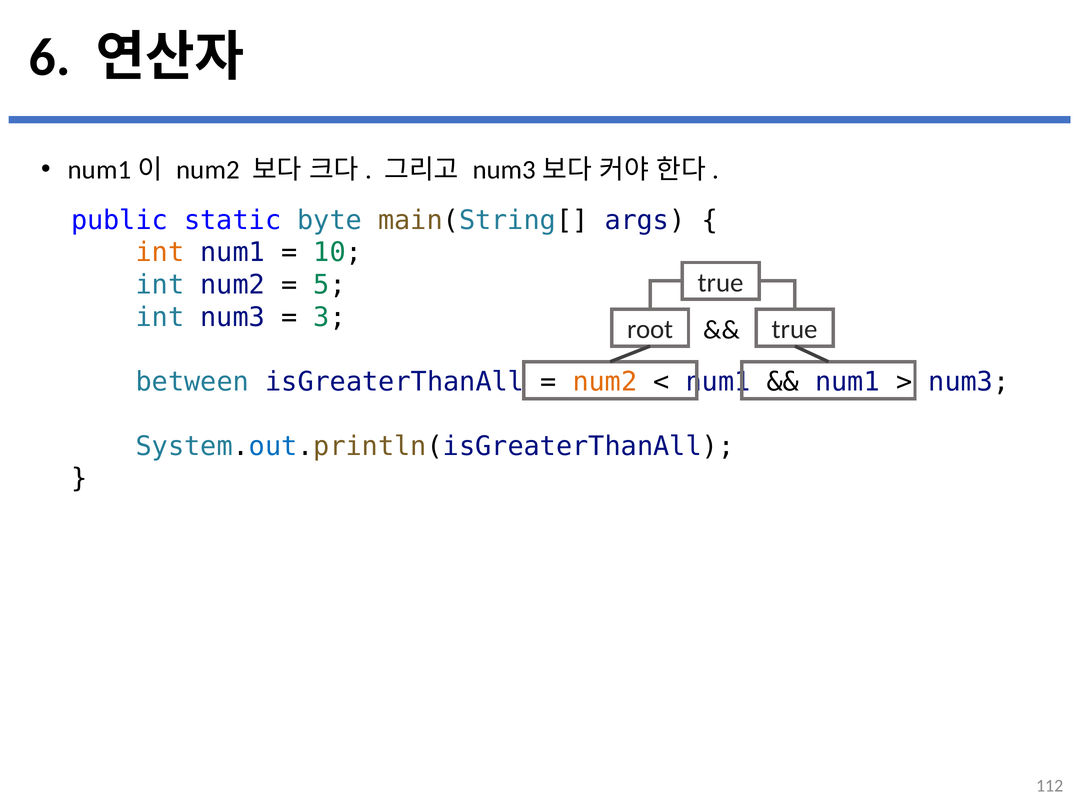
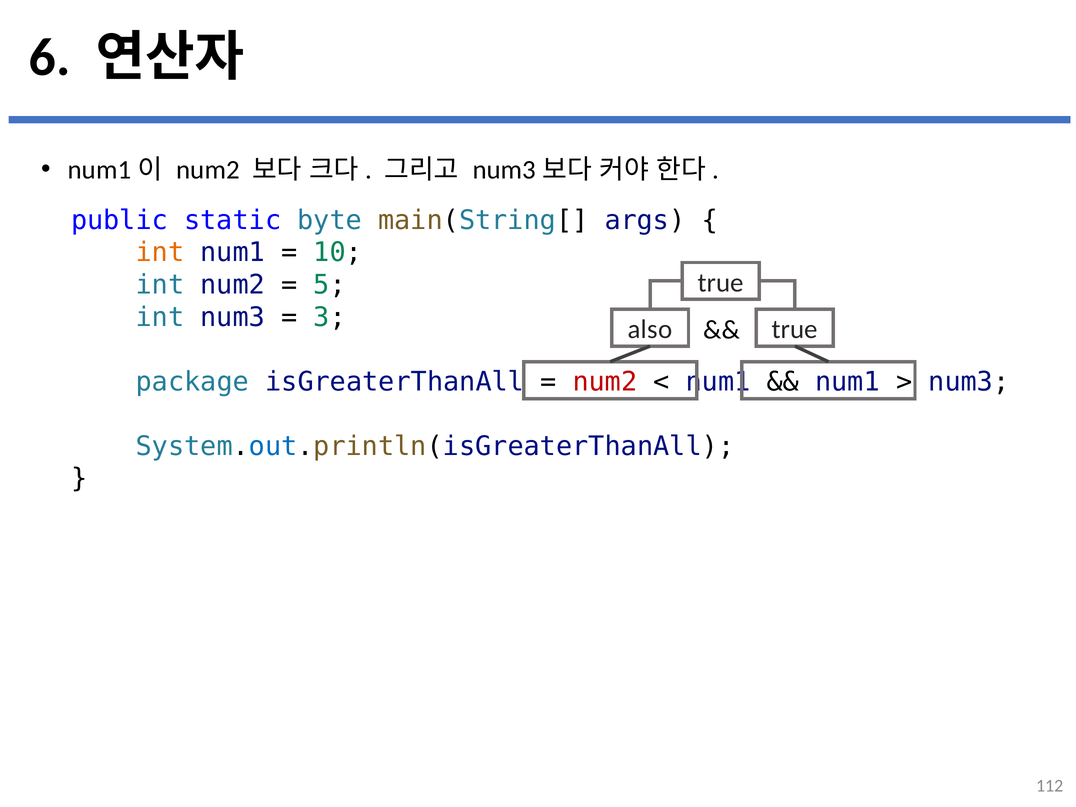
root: root -> also
between: between -> package
num2 at (605, 382) colour: orange -> red
